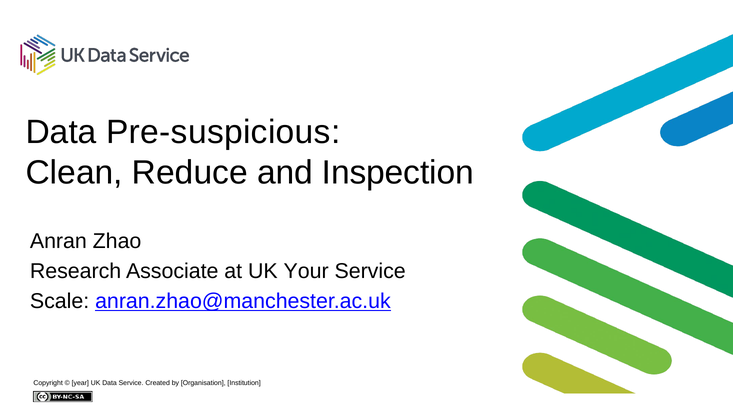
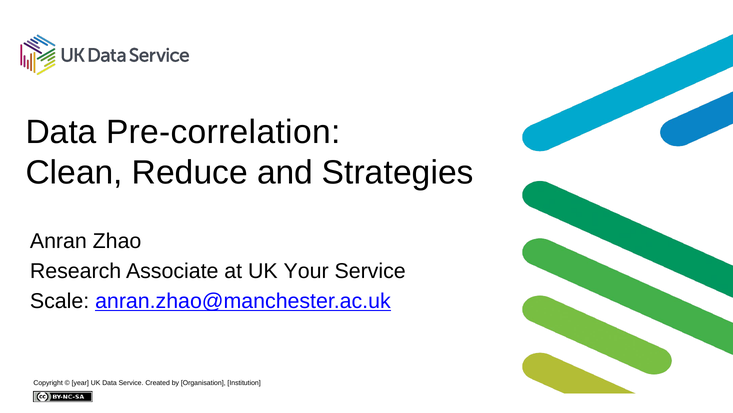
Pre-suspicious: Pre-suspicious -> Pre-correlation
Inspection: Inspection -> Strategies
